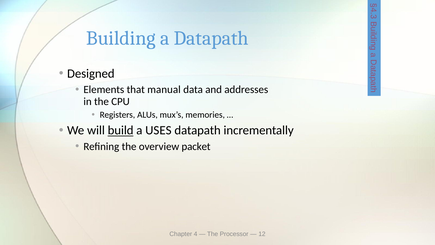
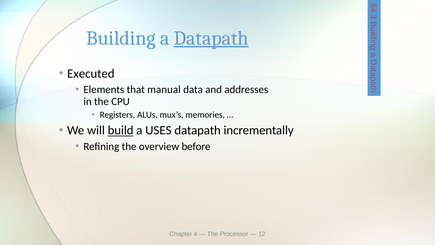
Datapath at (211, 38) underline: none -> present
Designed: Designed -> Executed
packet: packet -> before
